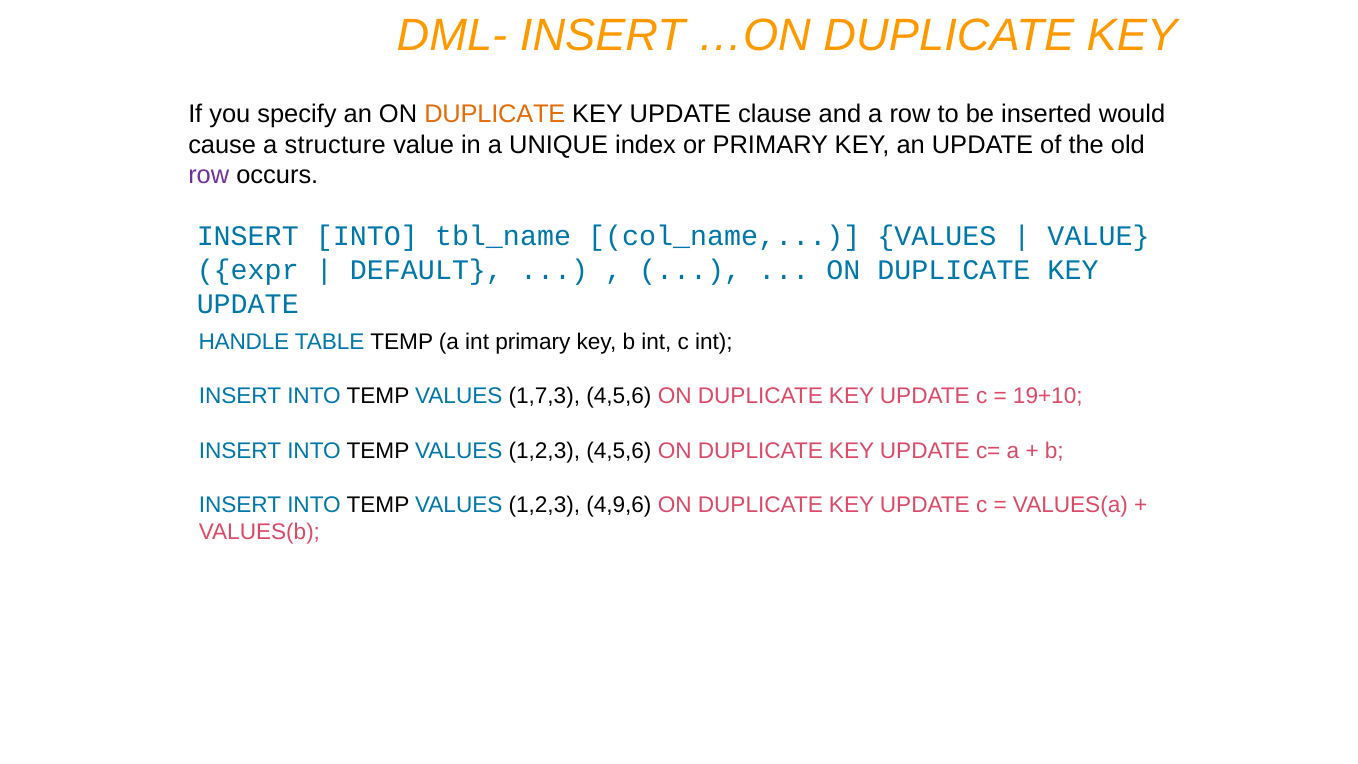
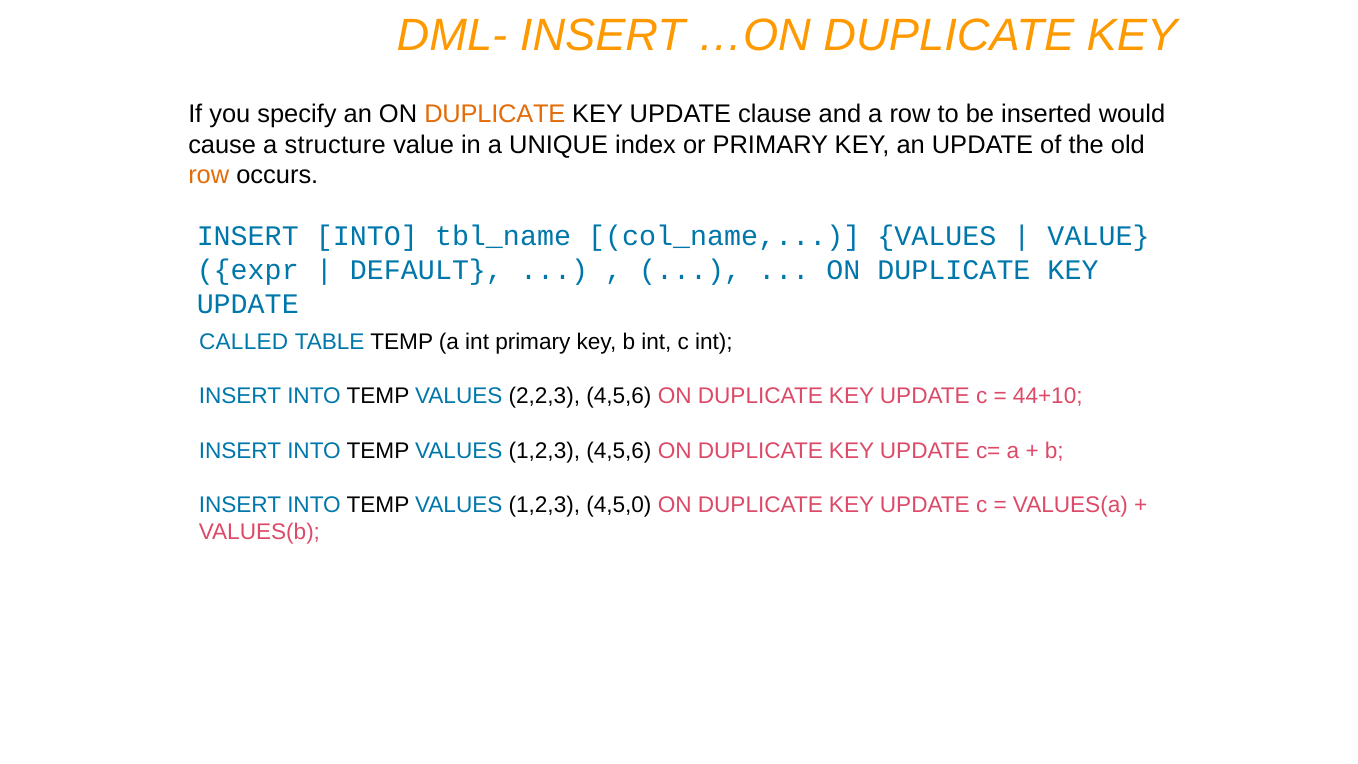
row at (209, 176) colour: purple -> orange
HANDLE: HANDLE -> CALLED
1,7,3: 1,7,3 -> 2,2,3
19+10: 19+10 -> 44+10
4,9,6: 4,9,6 -> 4,5,0
